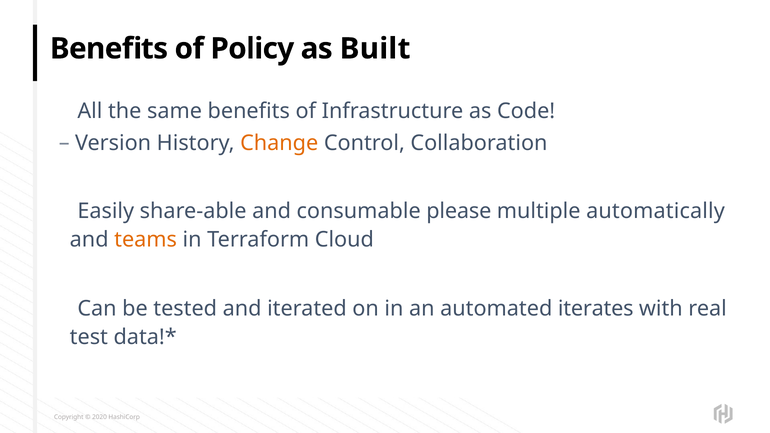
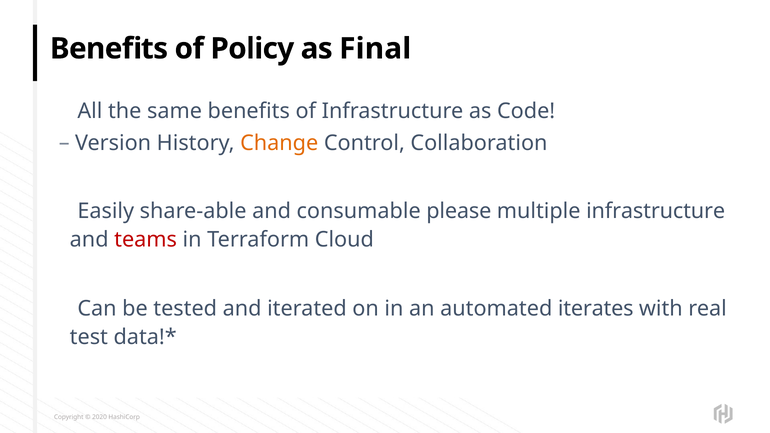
Built: Built -> Final
multiple automatically: automatically -> infrastructure
teams colour: orange -> red
